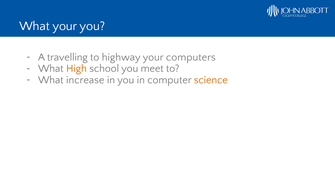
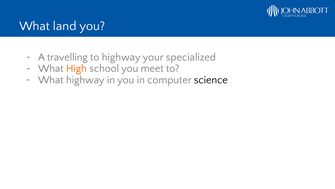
What your: your -> land
computers: computers -> specialized
What increase: increase -> highway
science colour: orange -> black
